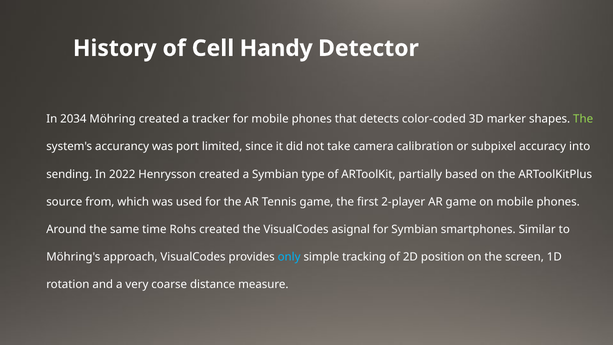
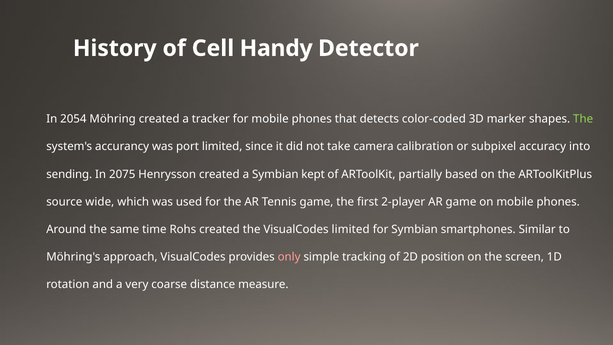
2034: 2034 -> 2054
2022: 2022 -> 2075
type: type -> kept
from: from -> wide
VisualCodes asignal: asignal -> limited
only colour: light blue -> pink
